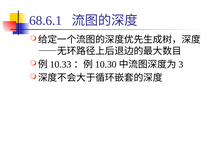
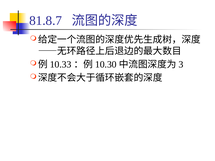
68.6.1: 68.6.1 -> 81.8.7
